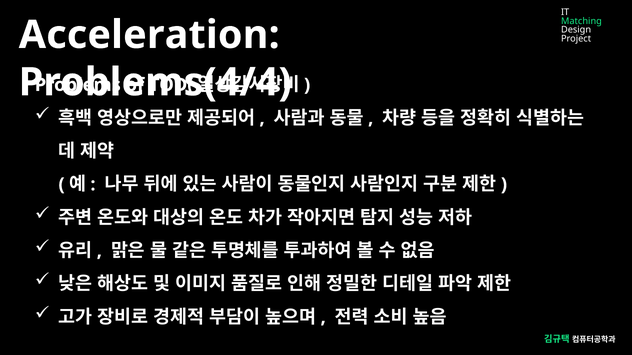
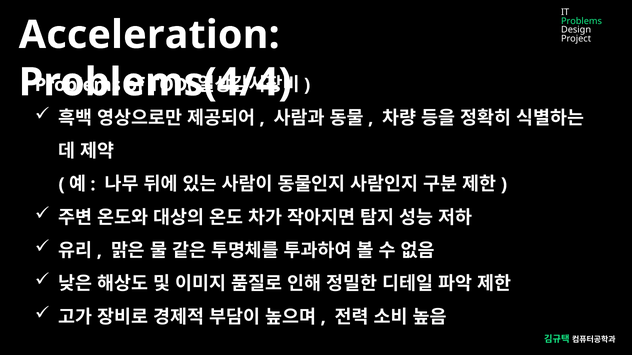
Matching at (581, 21): Matching -> Problems
